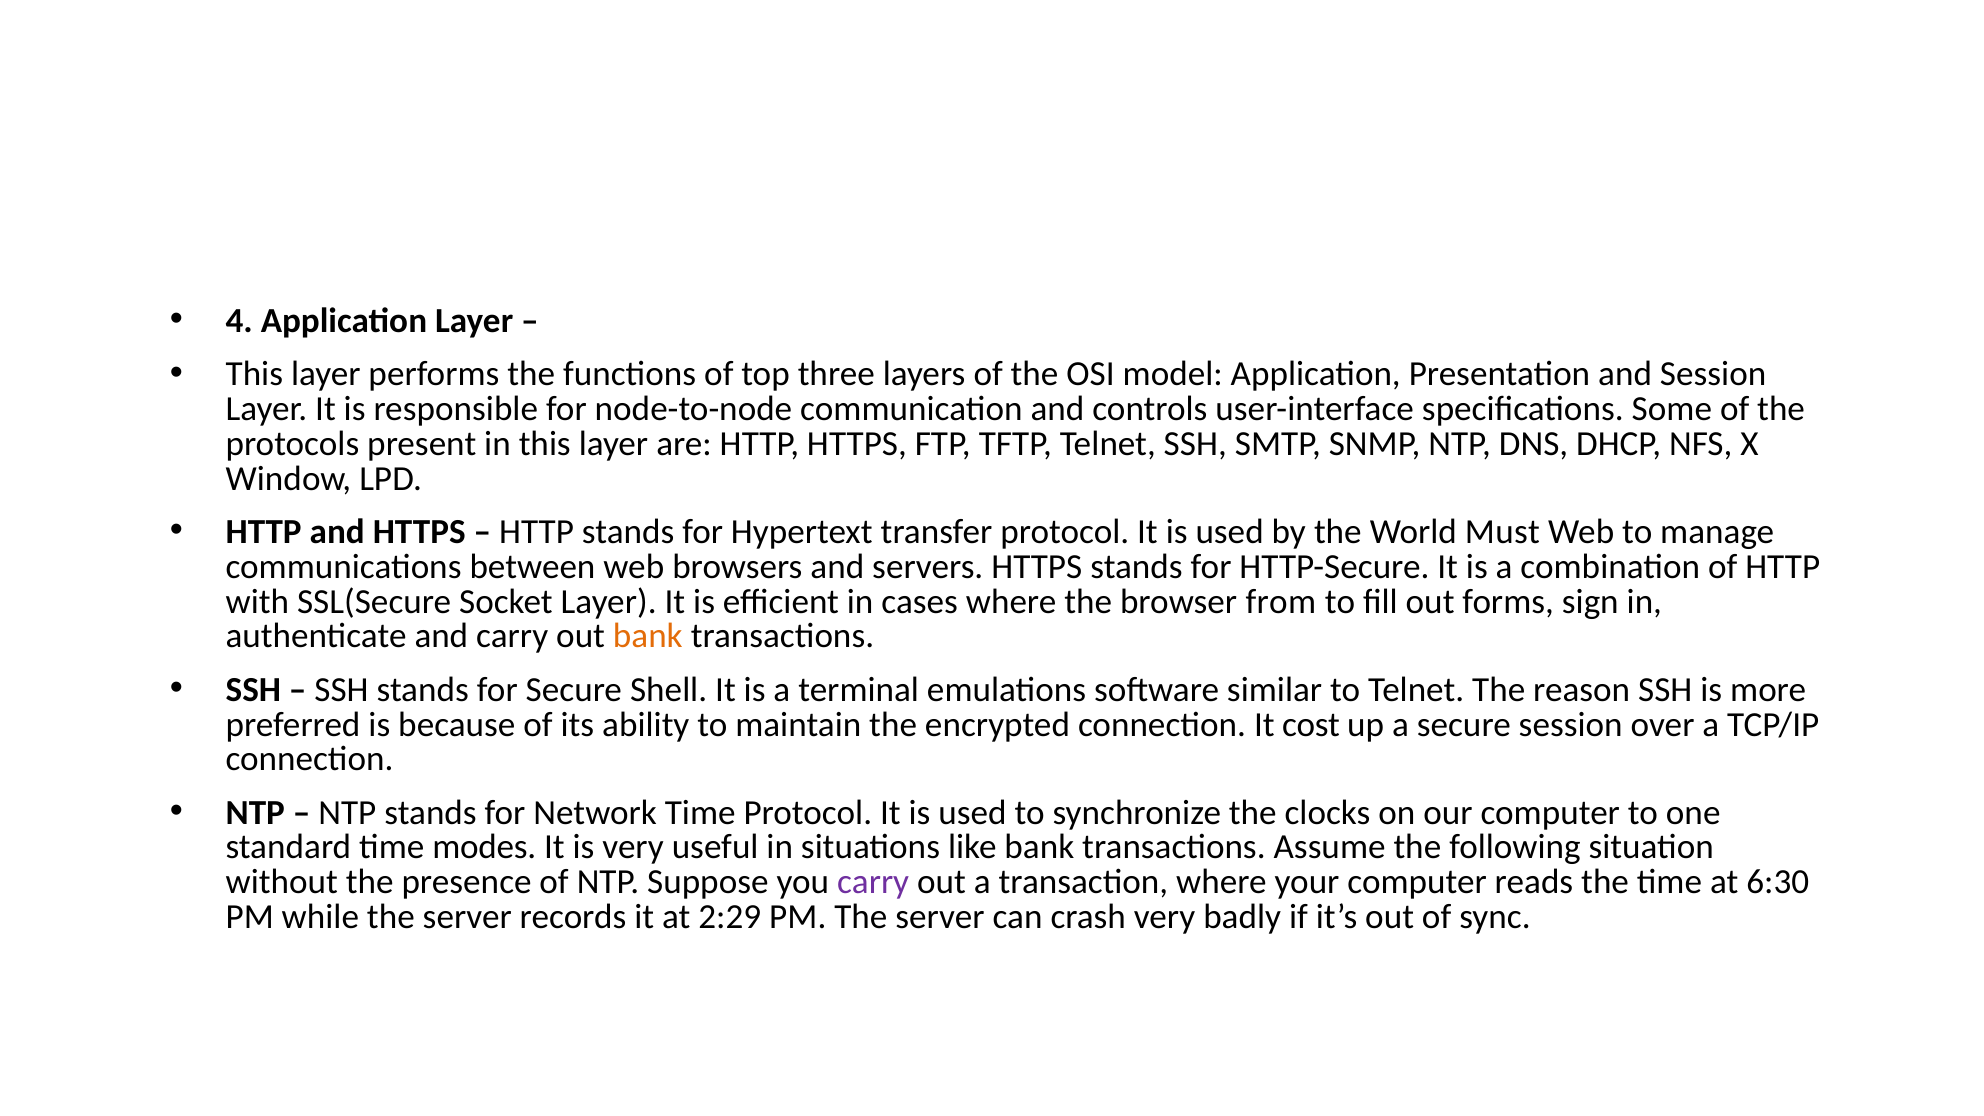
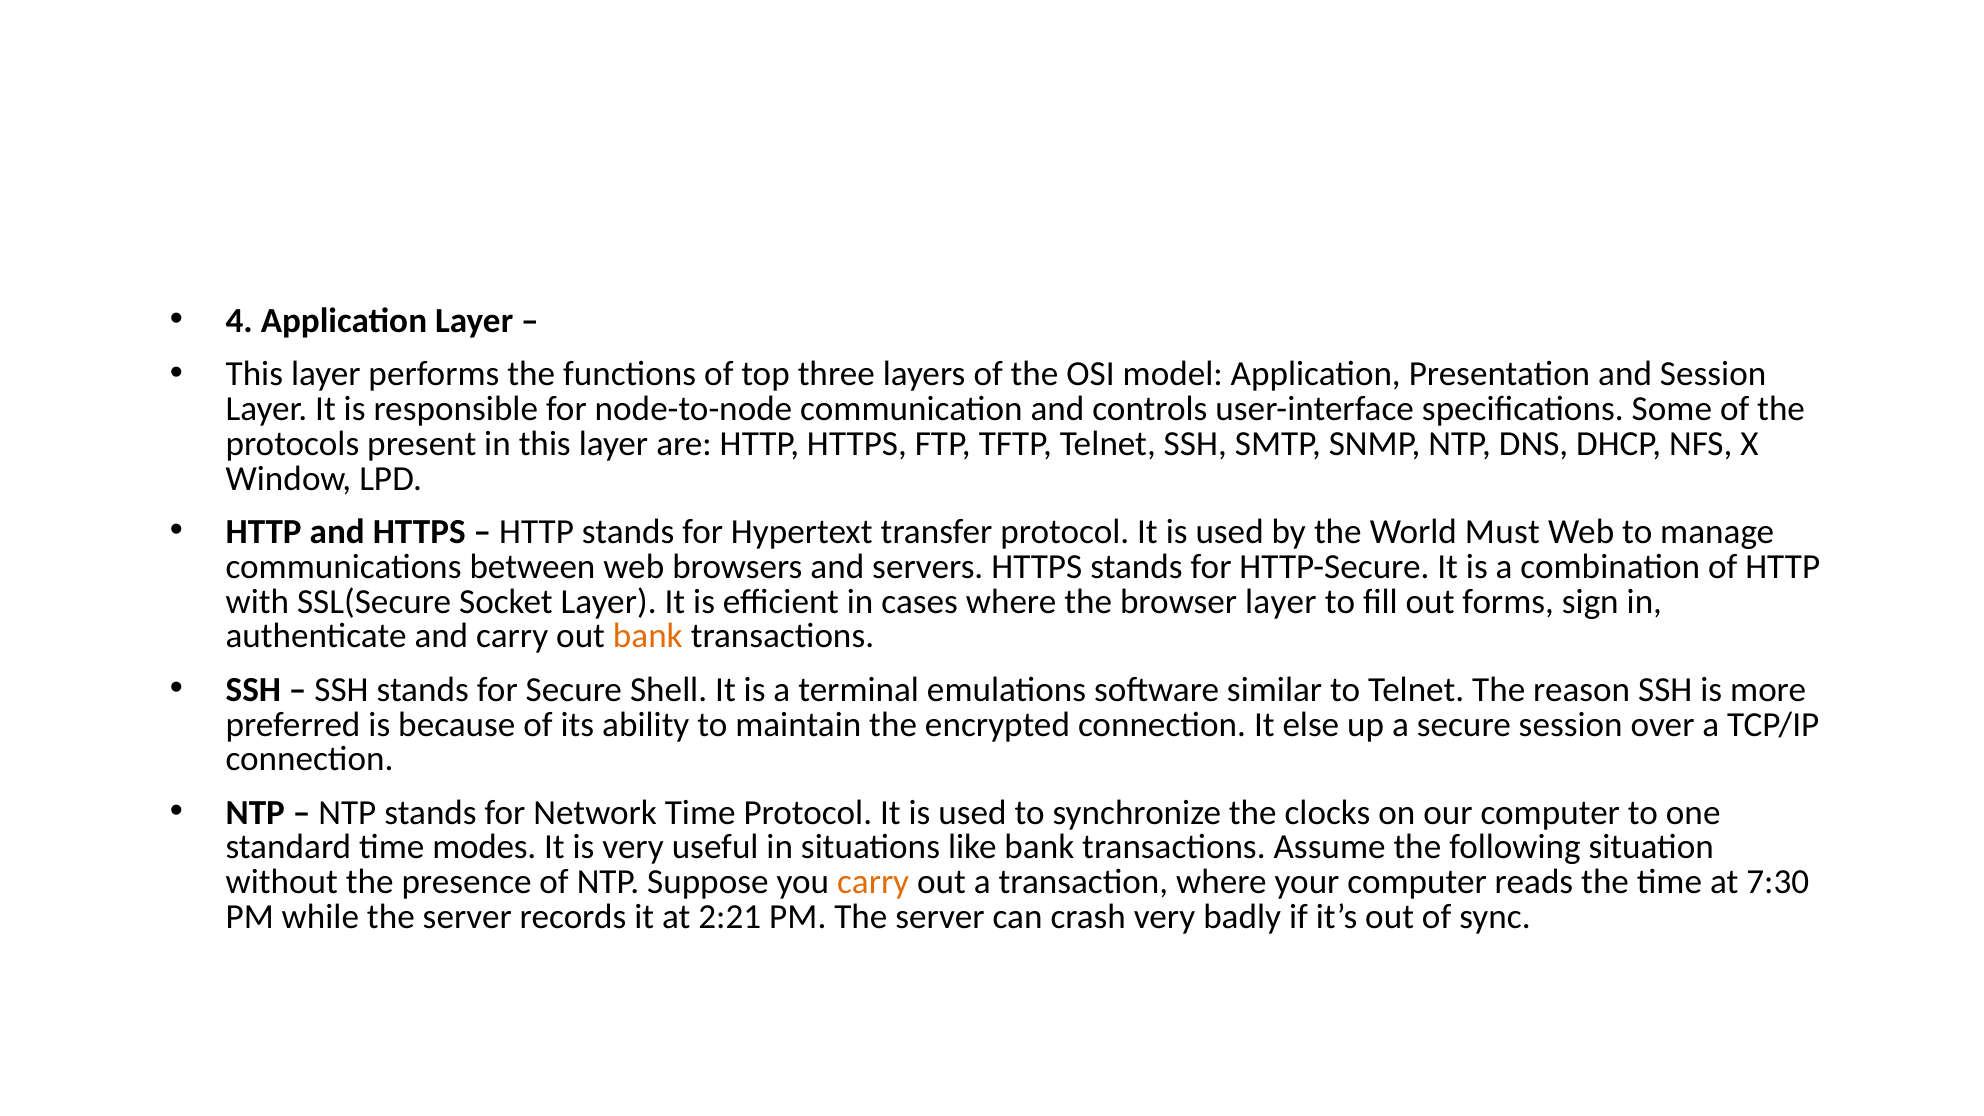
browser from: from -> layer
cost: cost -> else
carry at (873, 882) colour: purple -> orange
6:30: 6:30 -> 7:30
2:29: 2:29 -> 2:21
